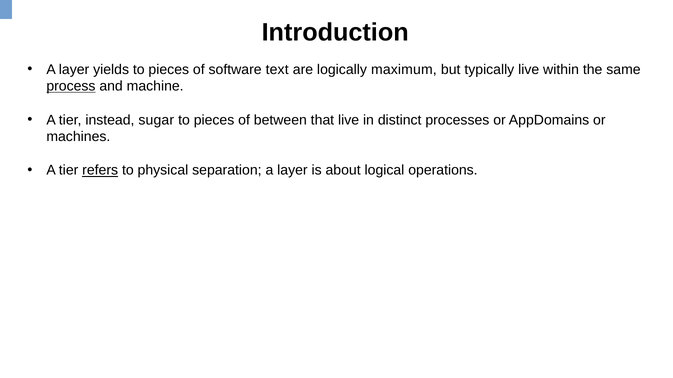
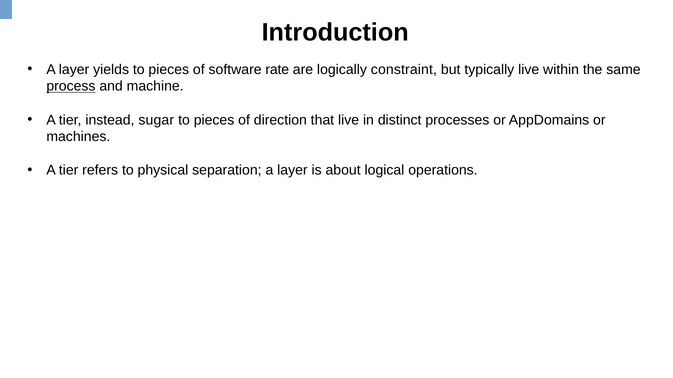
text: text -> rate
maximum: maximum -> constraint
between: between -> direction
refers underline: present -> none
